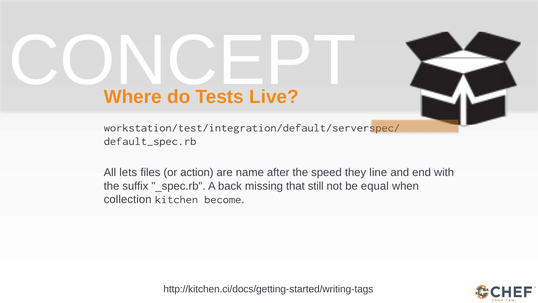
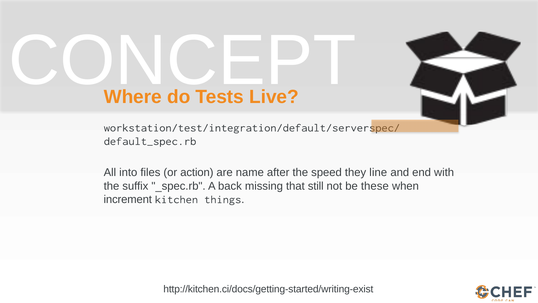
lets: lets -> into
equal: equal -> these
collection: collection -> increment
become: become -> things
http://kitchen.ci/docs/getting-started/writing-tags: http://kitchen.ci/docs/getting-started/writing-tags -> http://kitchen.ci/docs/getting-started/writing-exist
